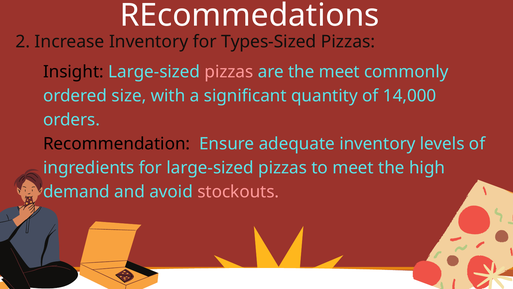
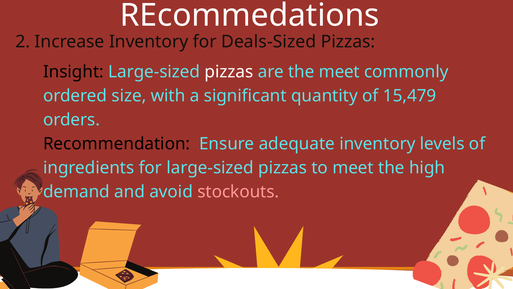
Types-Sized: Types-Sized -> Deals-Sized
pizzas at (229, 72) colour: pink -> white
14,000: 14,000 -> 15,479
